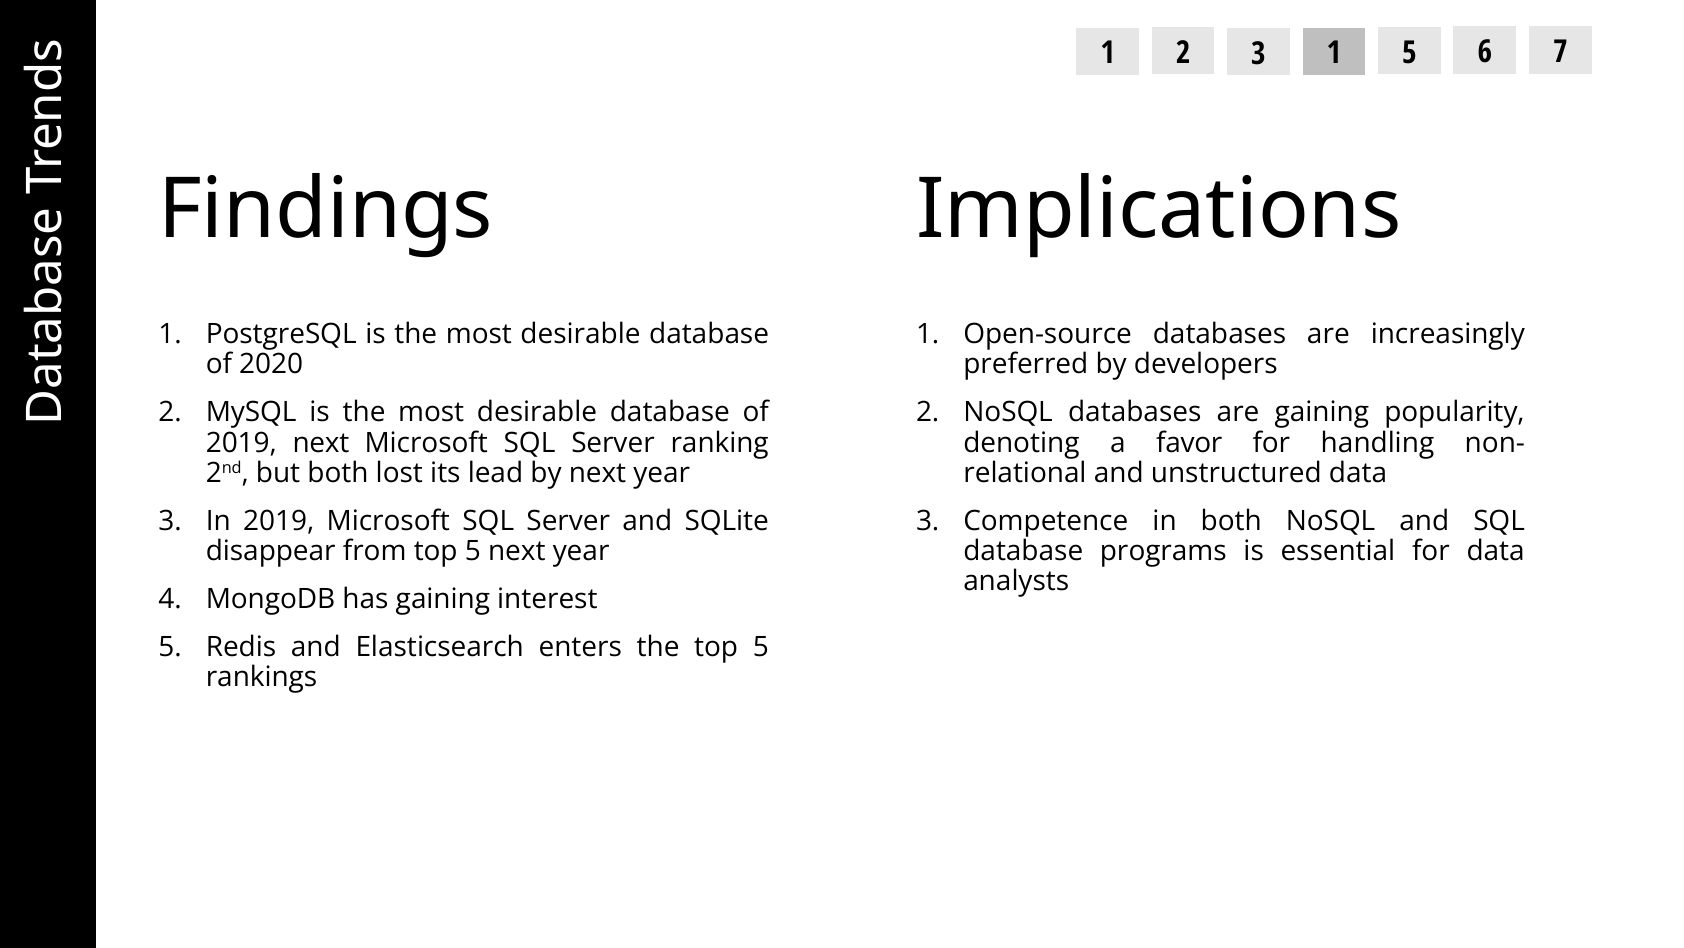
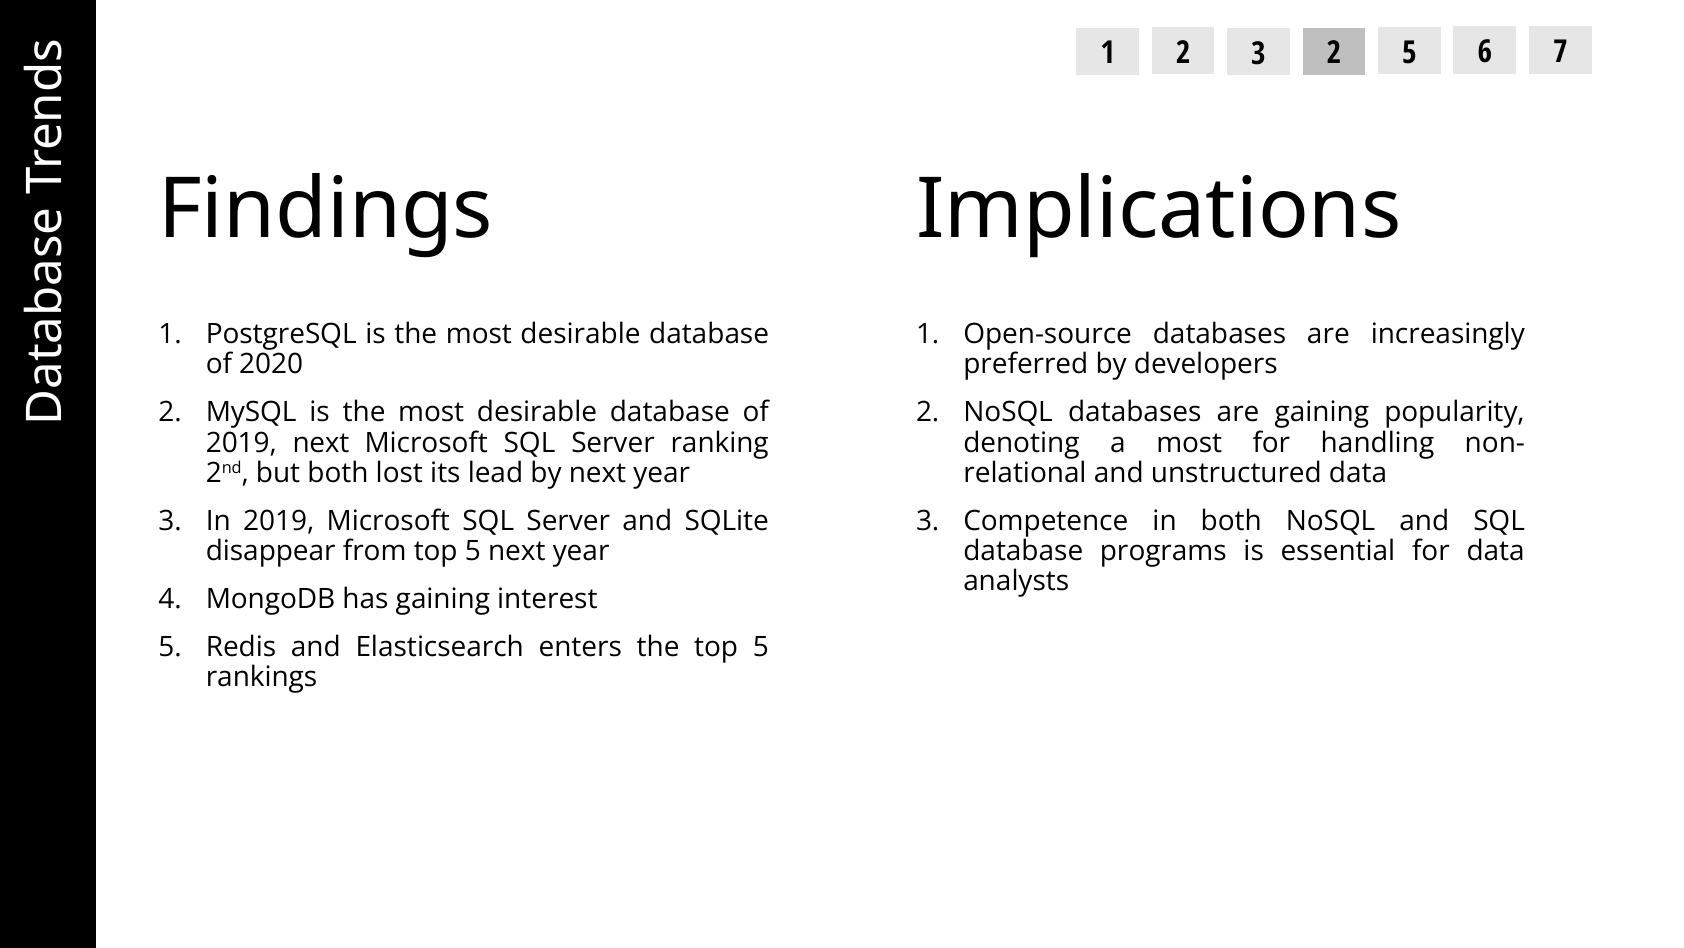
3 1: 1 -> 2
a favor: favor -> most
